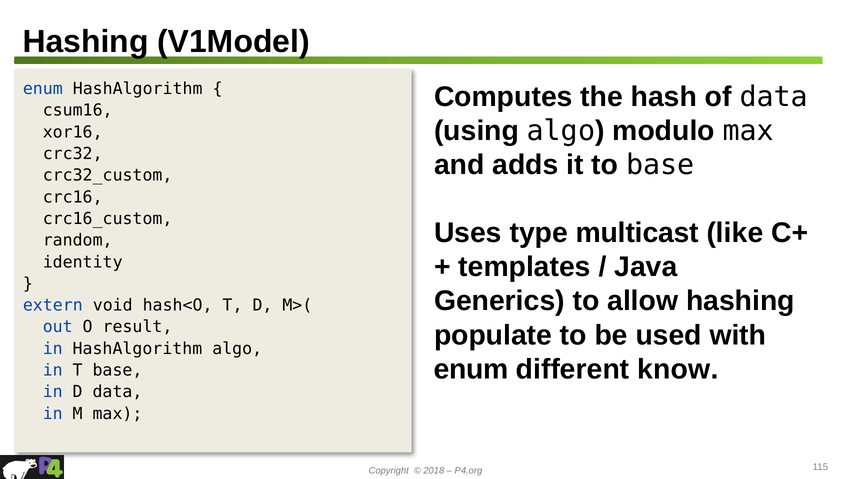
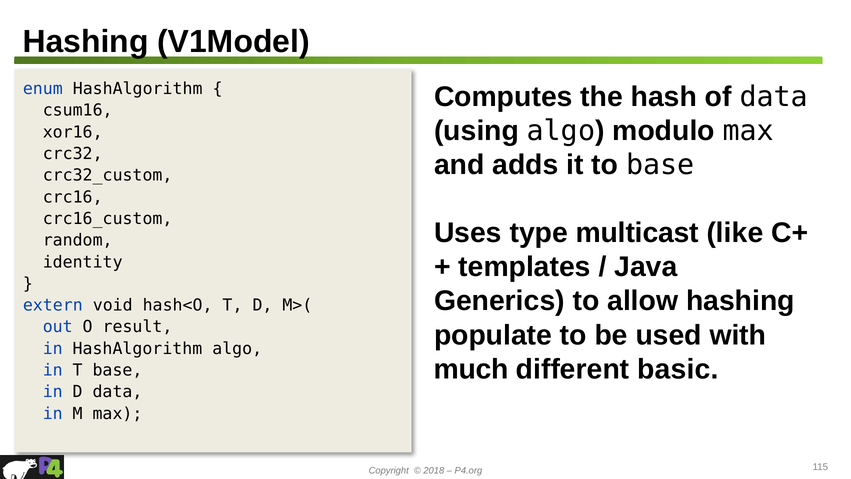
enum at (471, 369): enum -> much
know: know -> basic
